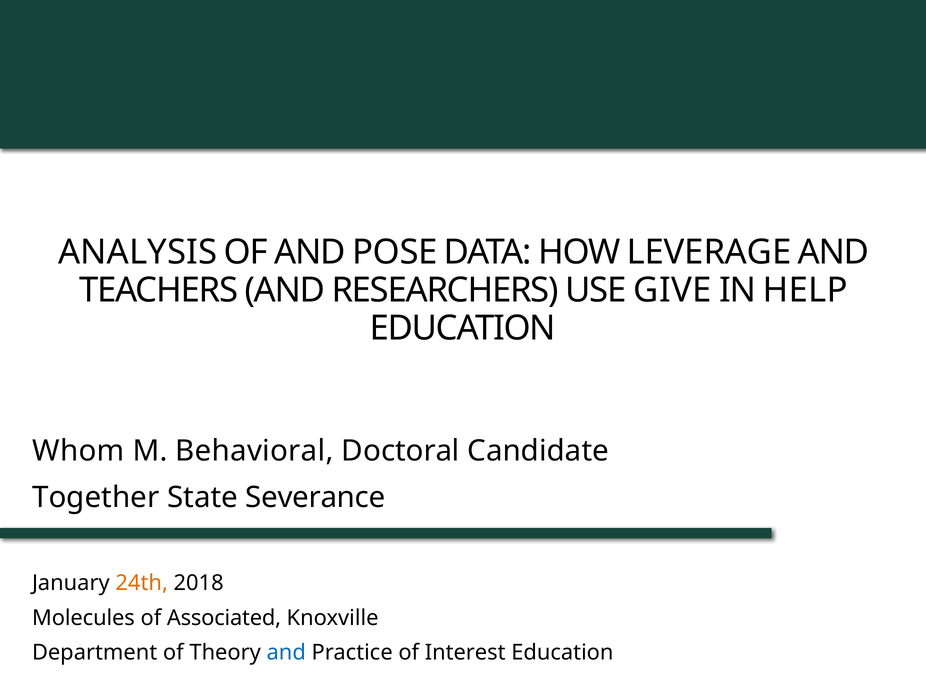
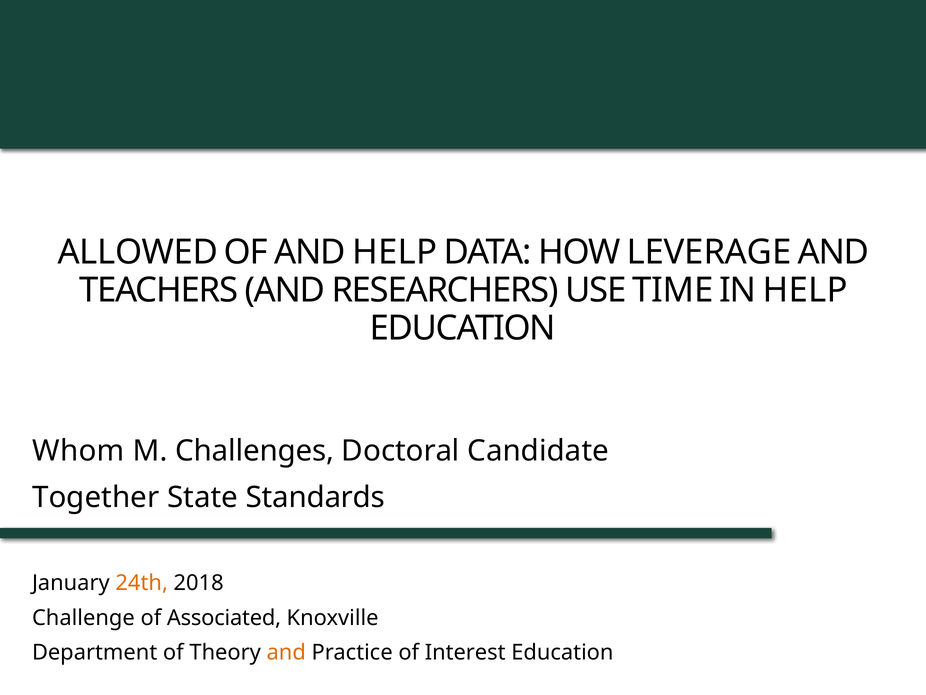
ANALYSIS: ANALYSIS -> ALLOWED
AND POSE: POSE -> HELP
GIVE: GIVE -> TIME
Behavioral: Behavioral -> Challenges
Severance: Severance -> Standards
Molecules: Molecules -> Challenge
and at (286, 652) colour: blue -> orange
